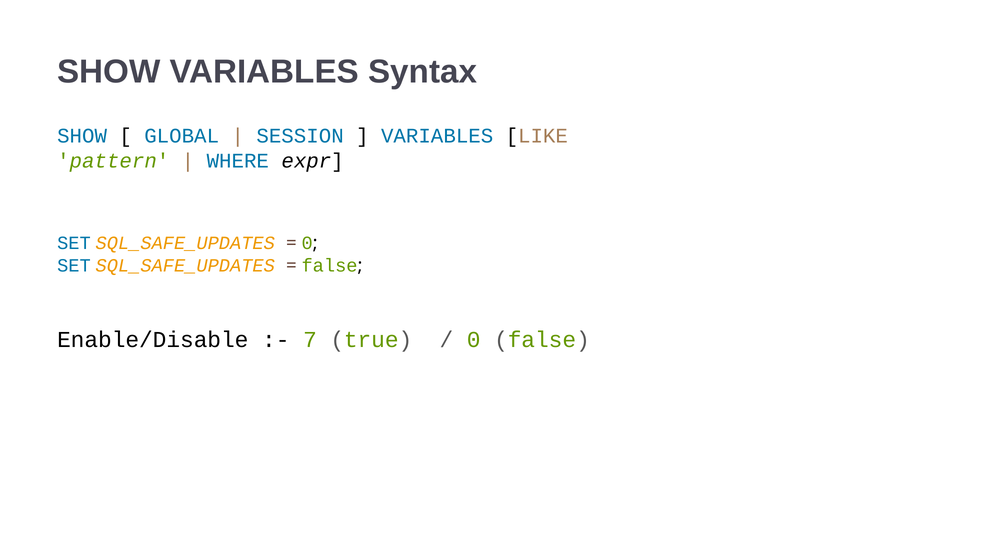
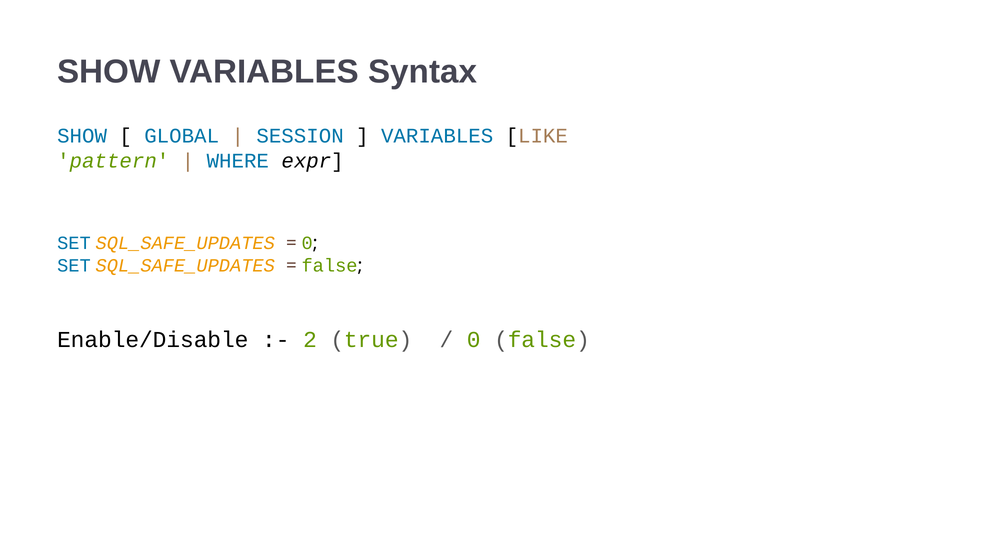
7: 7 -> 2
